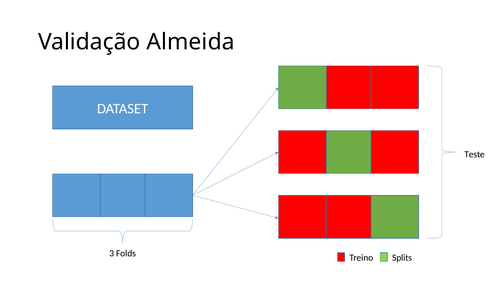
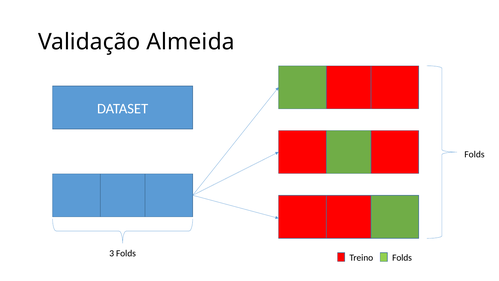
Teste at (475, 154): Teste -> Folds
Treino Splits: Splits -> Folds
